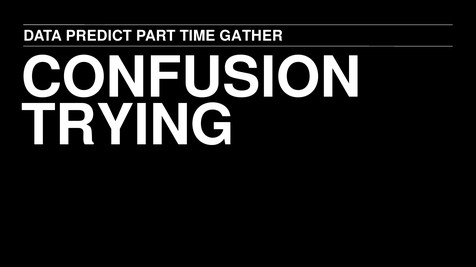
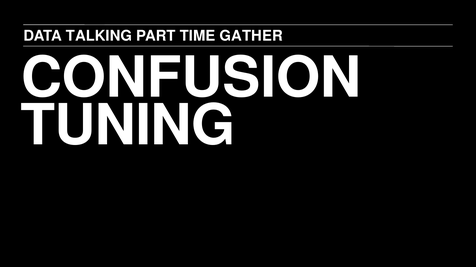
PREDICT: PREDICT -> TALKING
TRYING: TRYING -> TUNING
